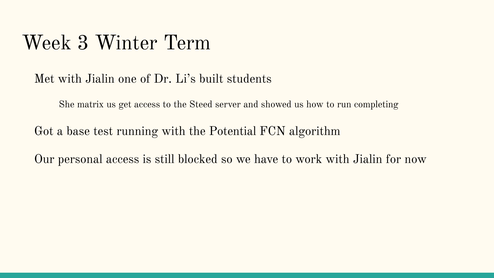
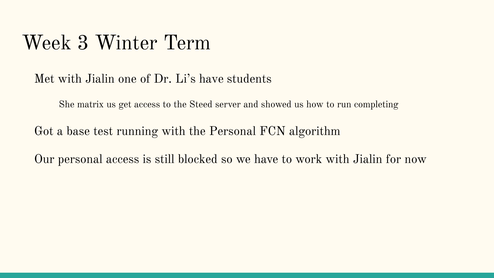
Li’s built: built -> have
the Potential: Potential -> Personal
